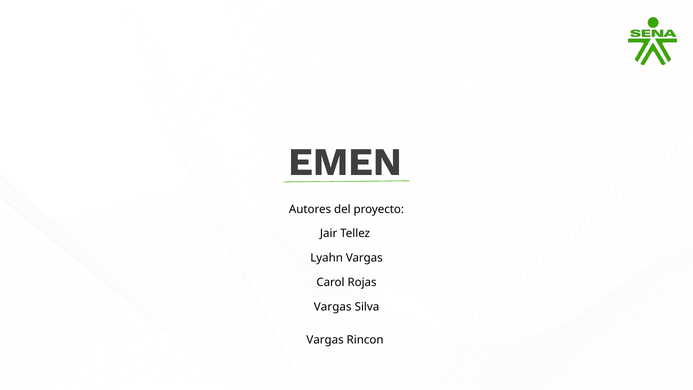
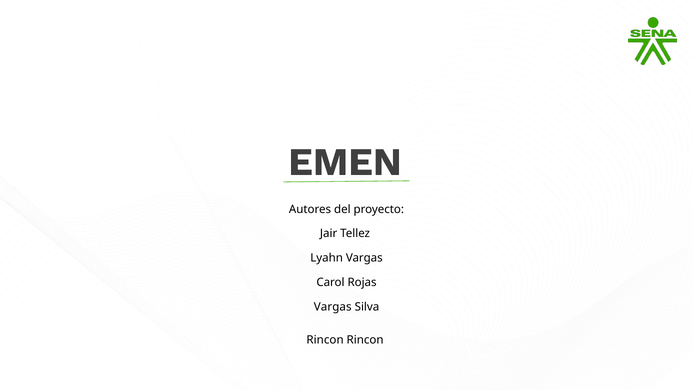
Vargas at (325, 340): Vargas -> Rincon
